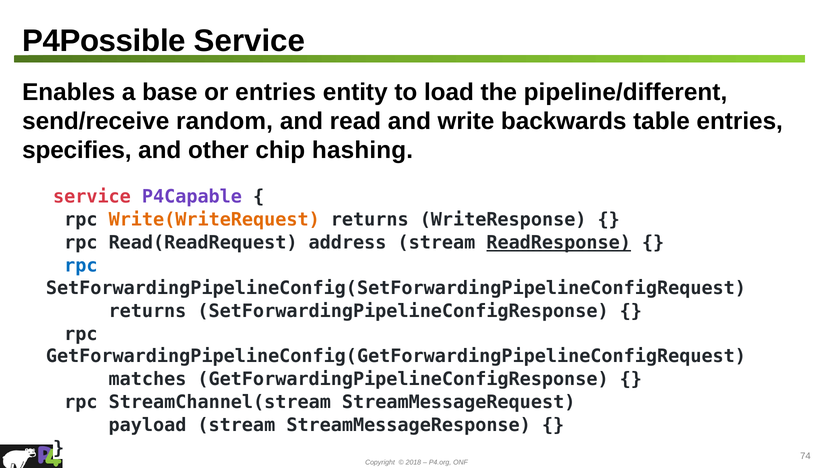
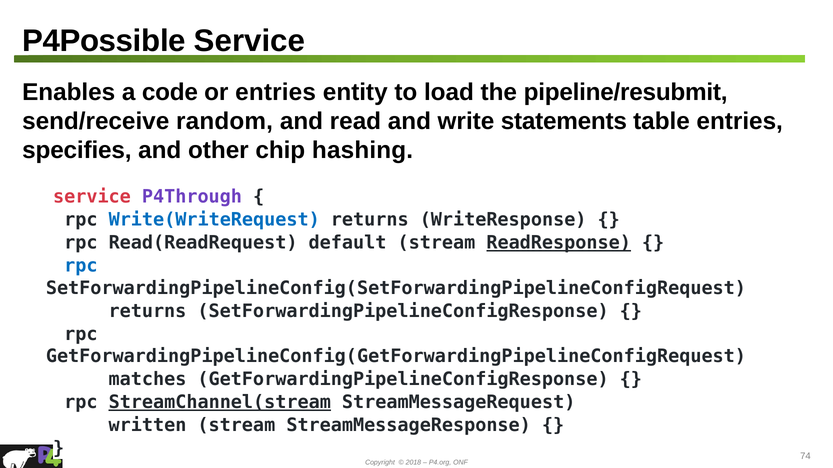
base: base -> code
pipeline/different: pipeline/different -> pipeline/resubmit
backwards: backwards -> statements
P4Capable: P4Capable -> P4Through
Write(WriteRequest colour: orange -> blue
address: address -> default
StreamChannel(stream underline: none -> present
payload: payload -> written
